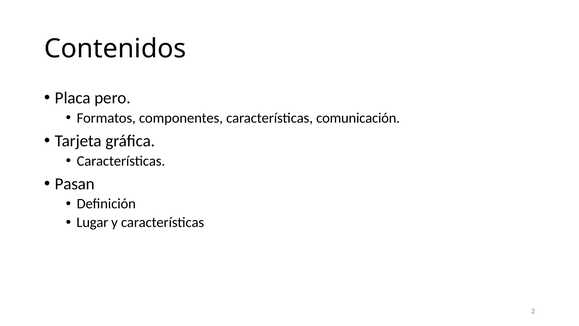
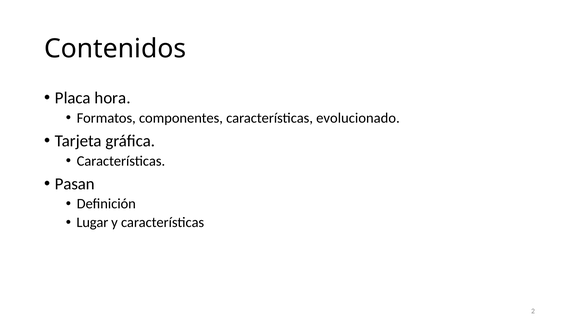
pero: pero -> hora
comunicación: comunicación -> evolucionado
